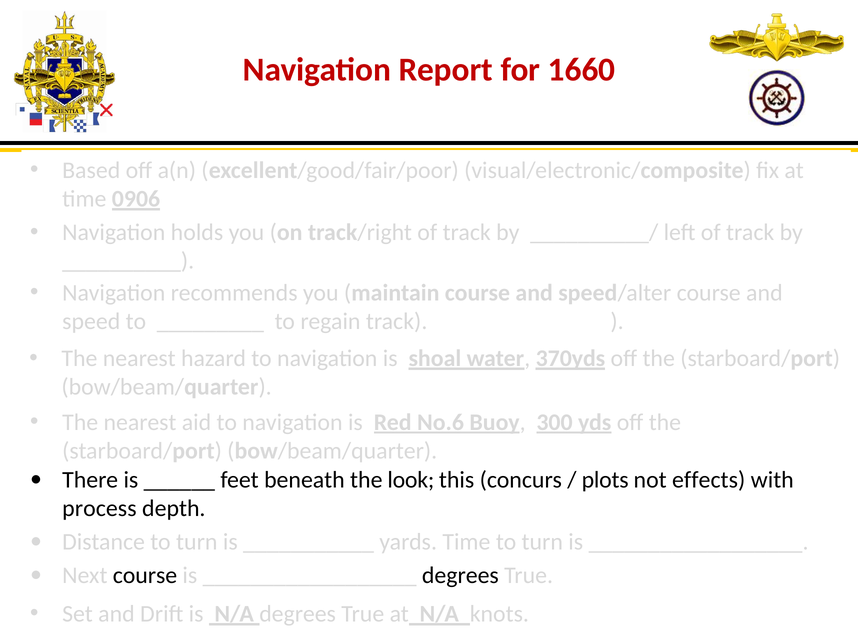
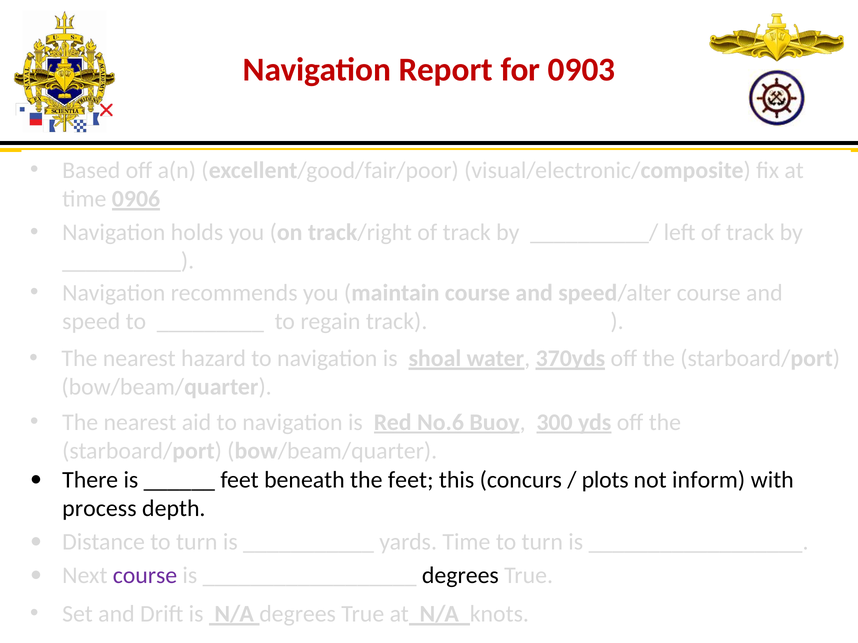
1660: 1660 -> 0903
the look: look -> feet
effects: effects -> inform
course at (145, 576) colour: black -> purple
